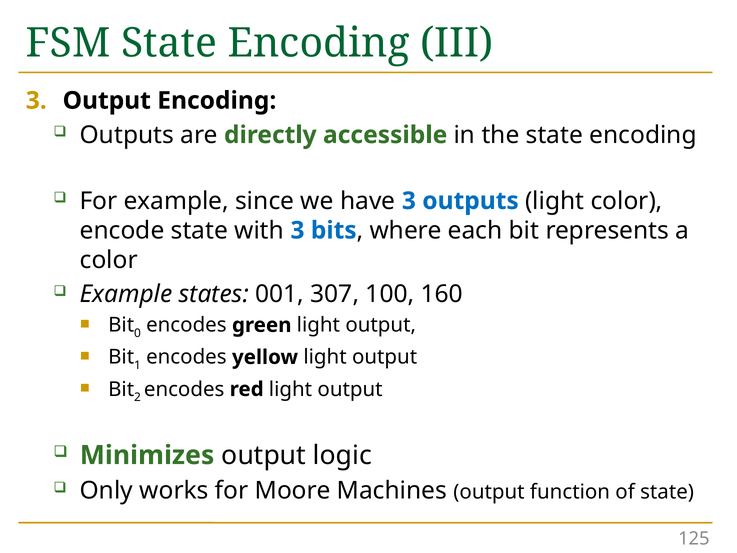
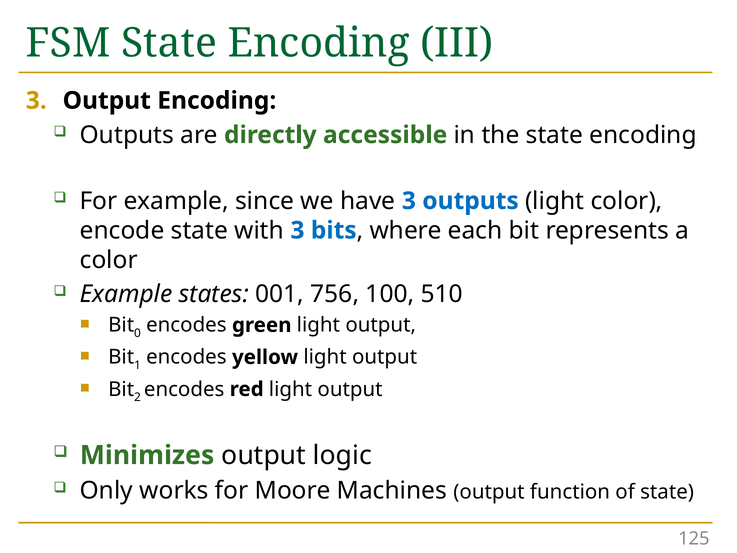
307: 307 -> 756
160: 160 -> 510
